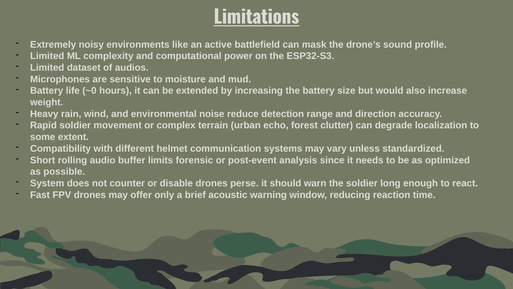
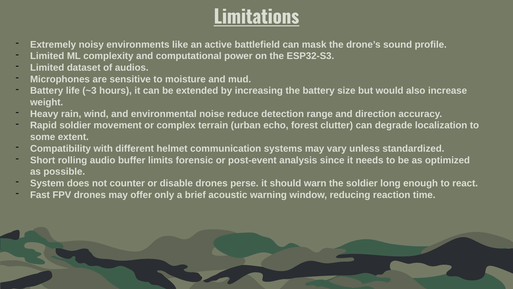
~0: ~0 -> ~3
